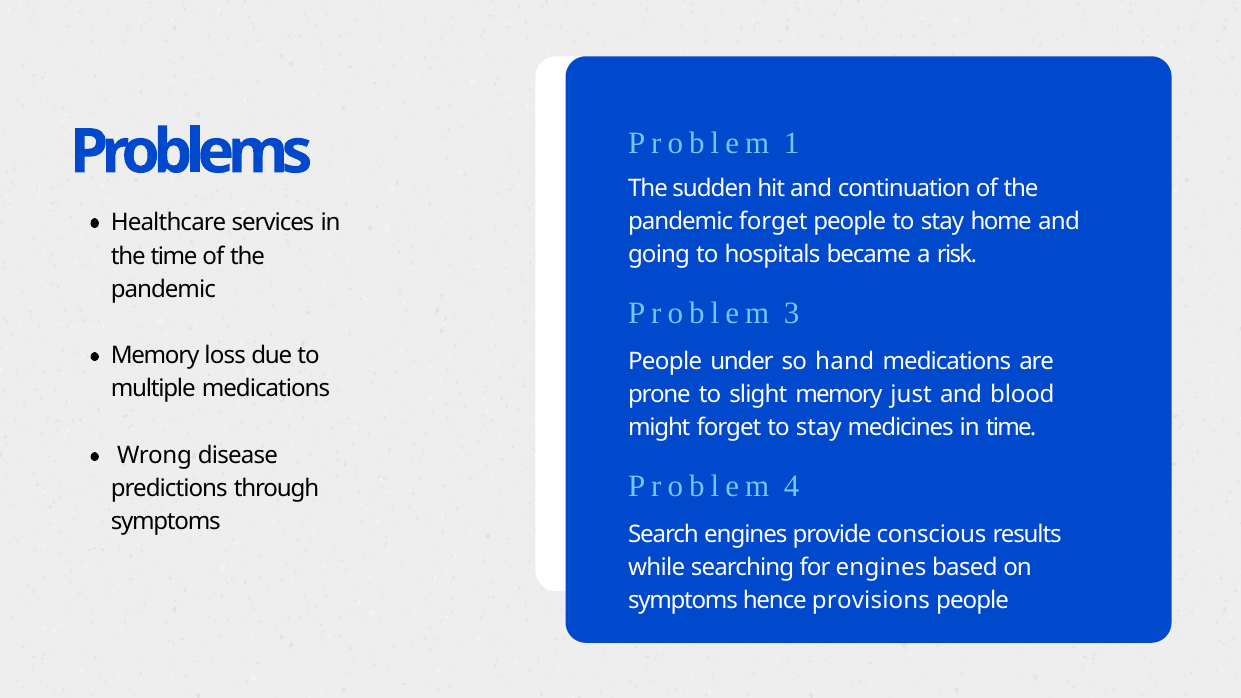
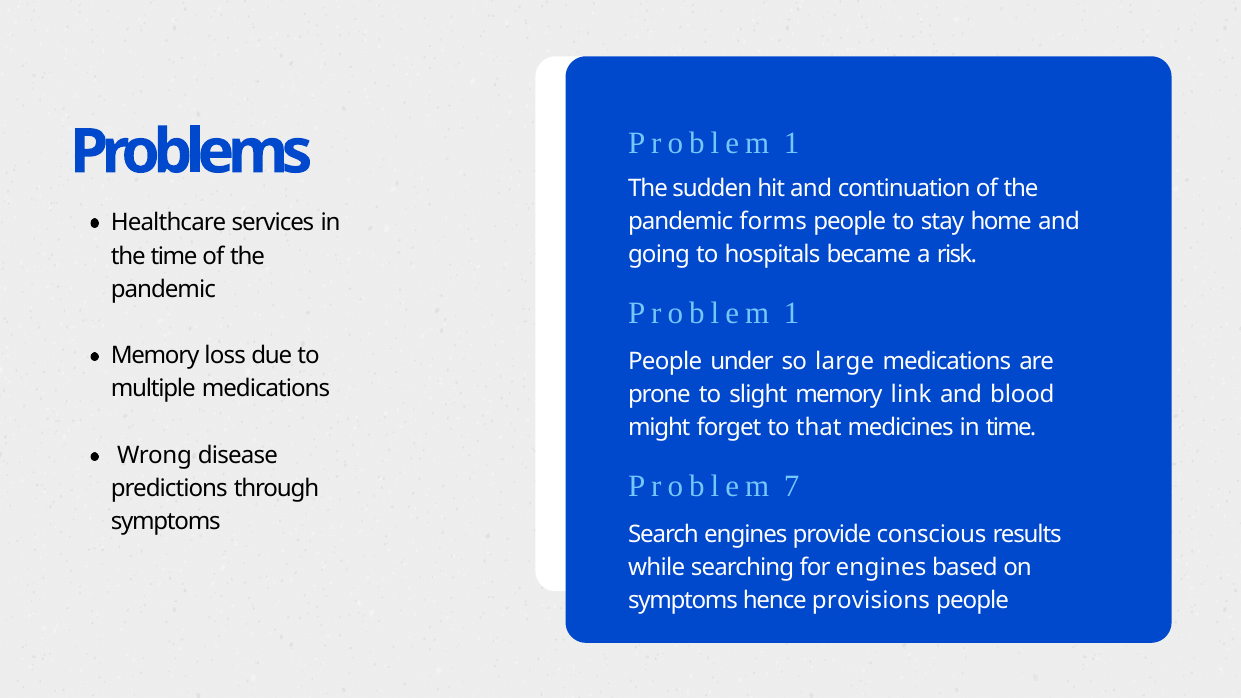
pandemic forget: forget -> forms
3 at (792, 314): 3 -> 1
hand: hand -> large
just: just -> link
forget to stay: stay -> that
4: 4 -> 7
